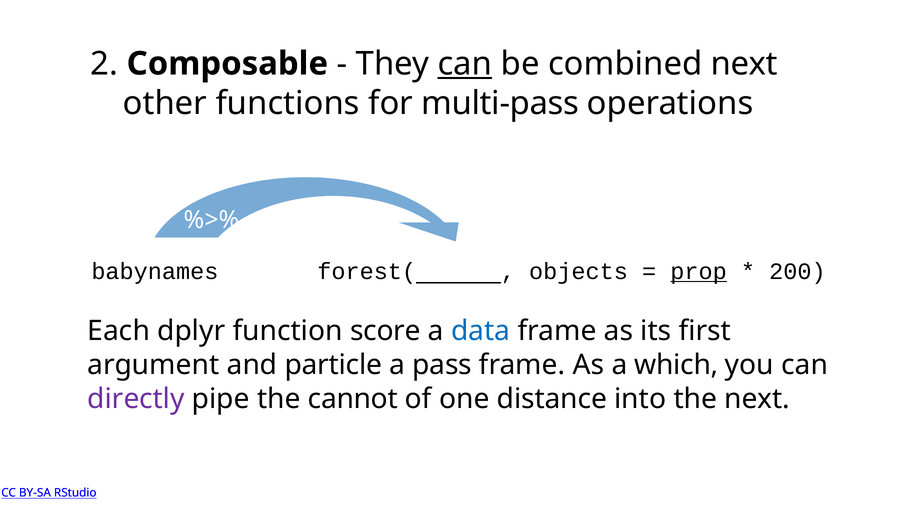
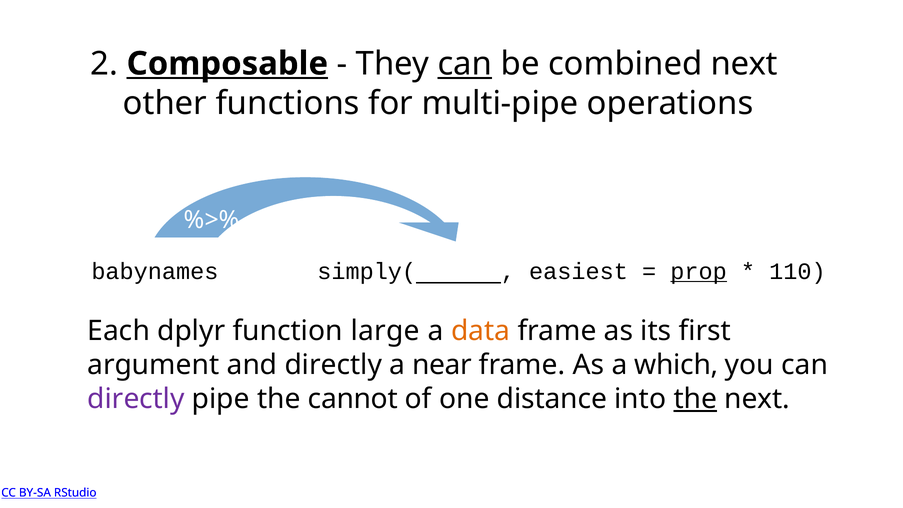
Composable underline: none -> present
multi-pass: multi-pass -> multi-pipe
forest(: forest( -> simply(
objects: objects -> easiest
200: 200 -> 110
score: score -> large
data colour: blue -> orange
and particle: particle -> directly
pass: pass -> near
the at (695, 399) underline: none -> present
